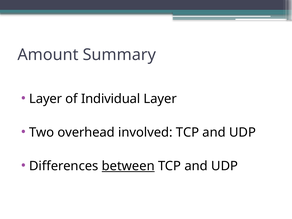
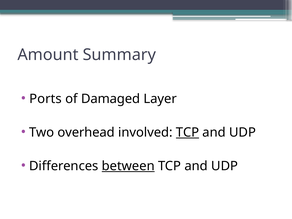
Layer at (46, 99): Layer -> Ports
Individual: Individual -> Damaged
TCP at (188, 132) underline: none -> present
